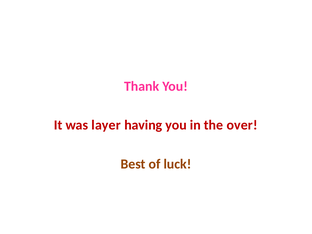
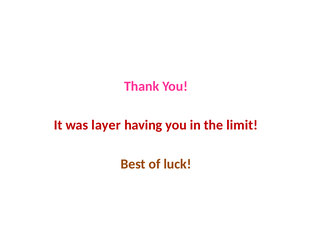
over: over -> limit
